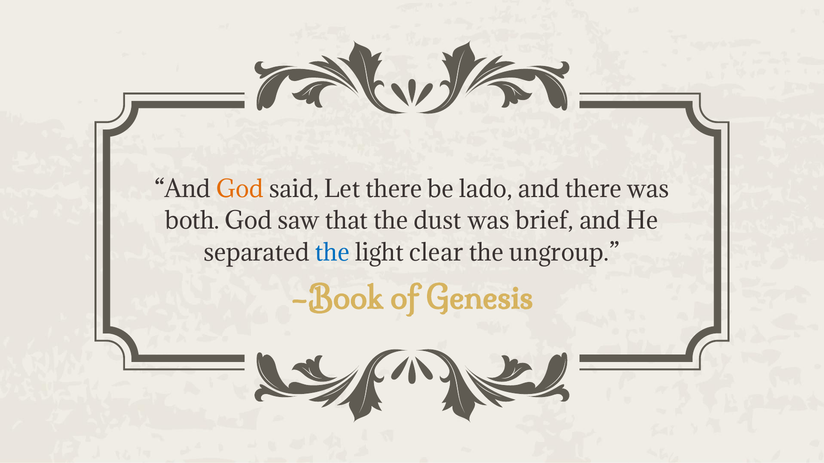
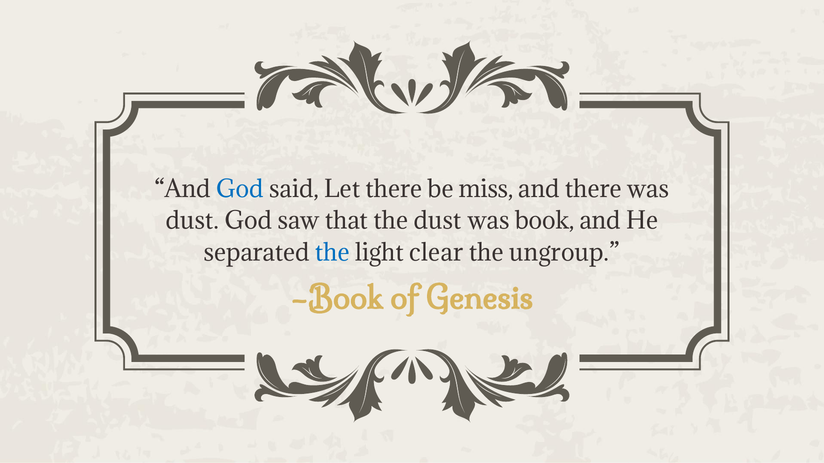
God at (240, 190) colour: orange -> blue
lado: lado -> miss
both at (192, 222): both -> dust
was brief: brief -> book
